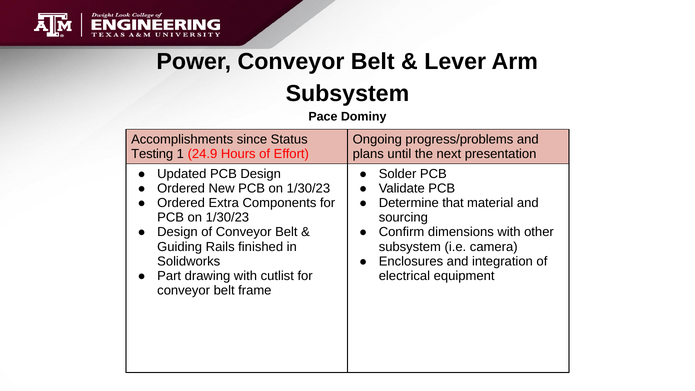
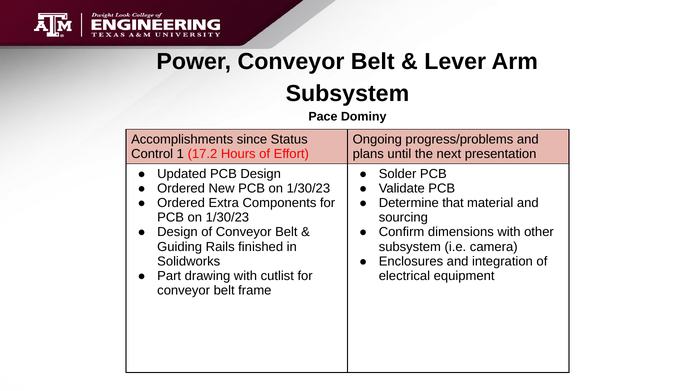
Testing: Testing -> Control
24.9: 24.9 -> 17.2
